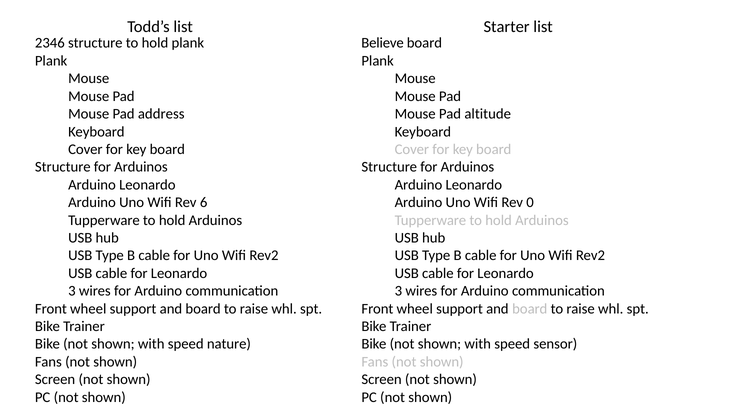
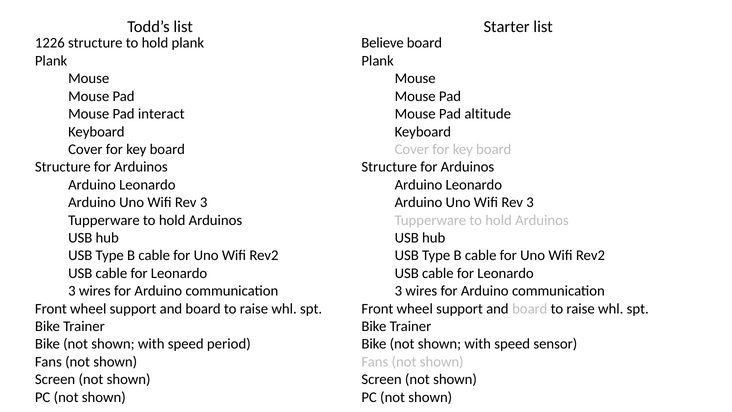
2346: 2346 -> 1226
address: address -> interact
6 at (204, 202): 6 -> 3
0 at (530, 202): 0 -> 3
nature: nature -> period
